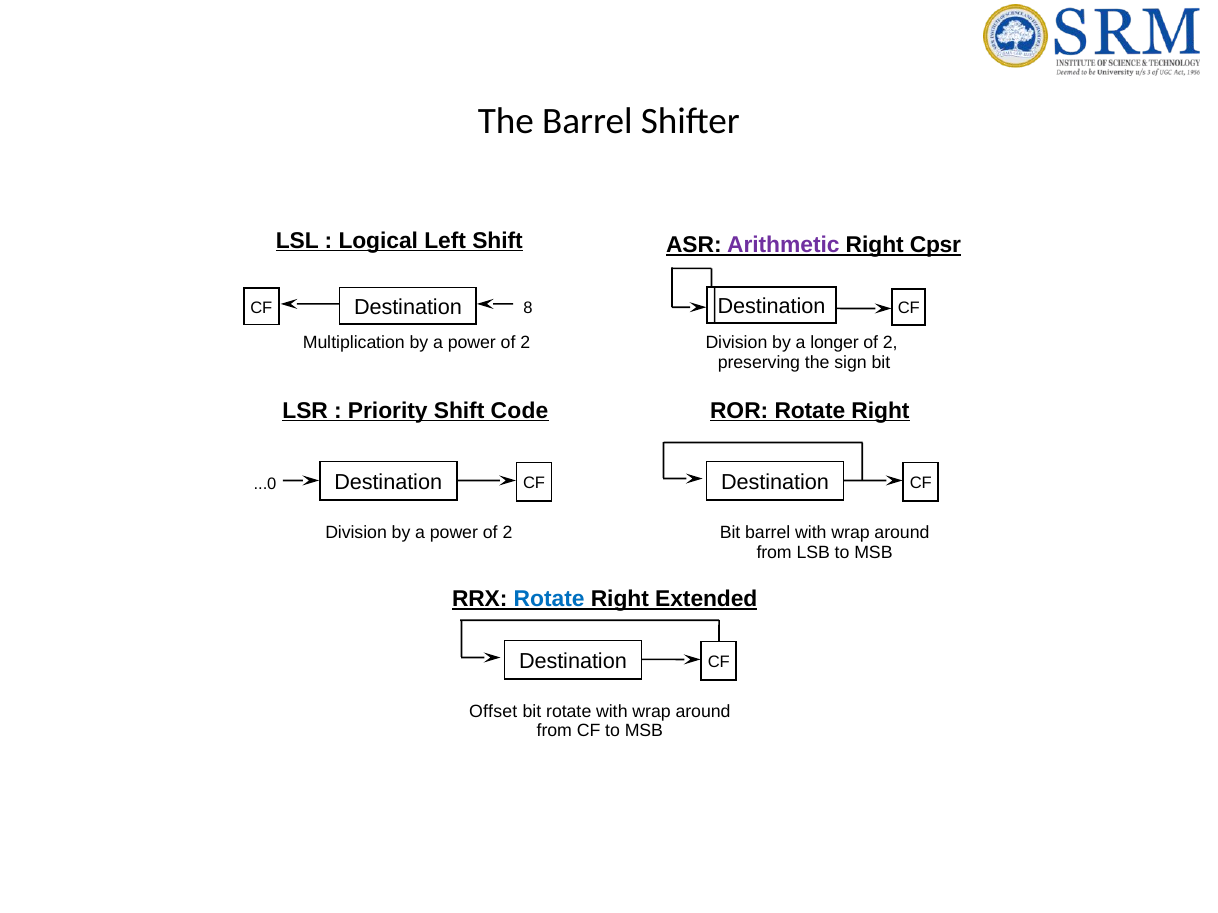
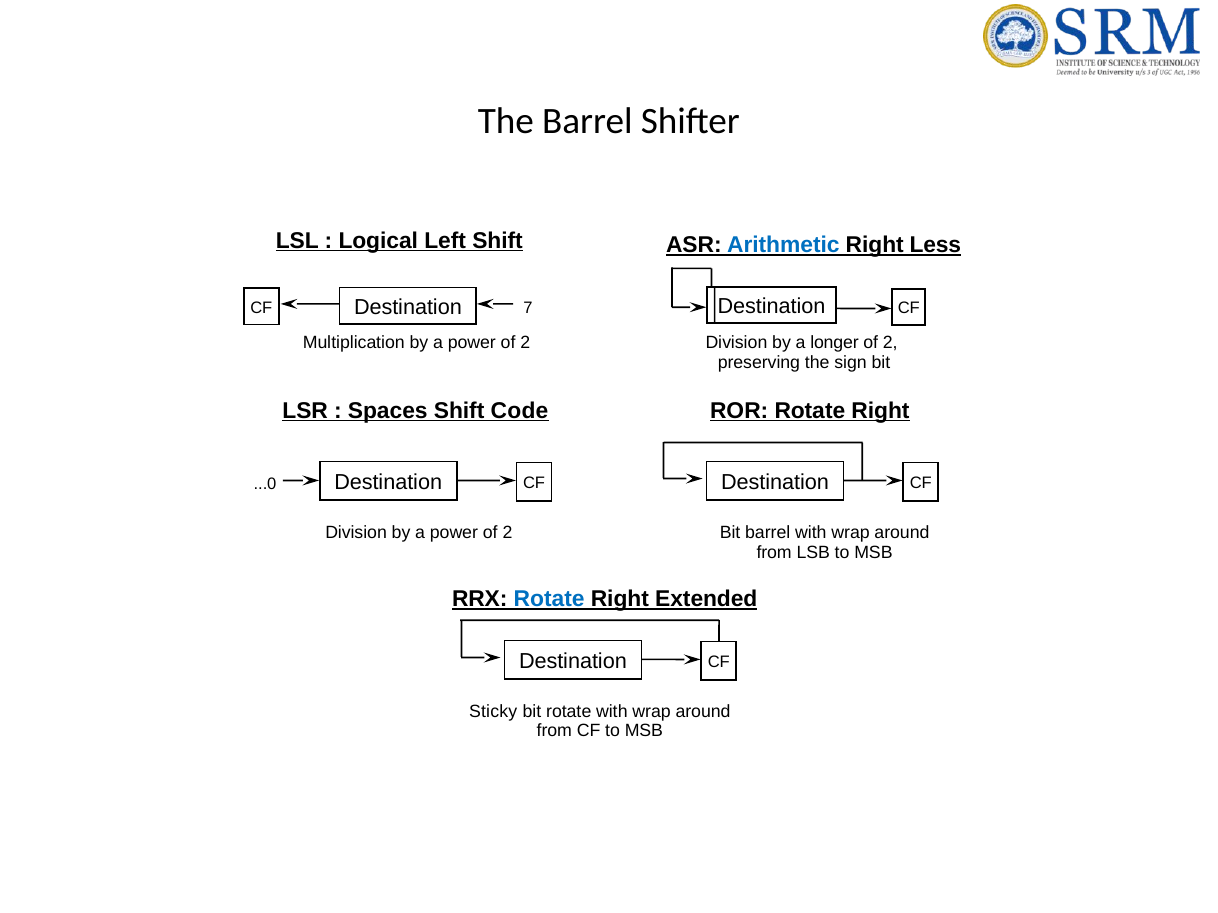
Arithmetic colour: purple -> blue
Cpsr: Cpsr -> Less
8: 8 -> 7
Priority: Priority -> Spaces
Offset: Offset -> Sticky
